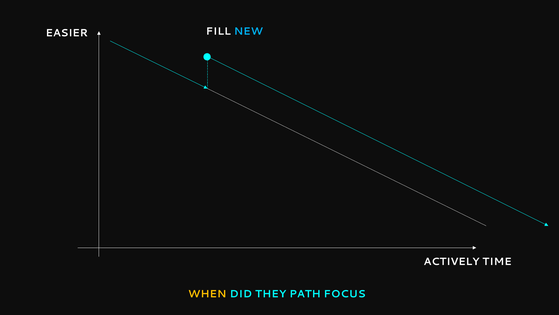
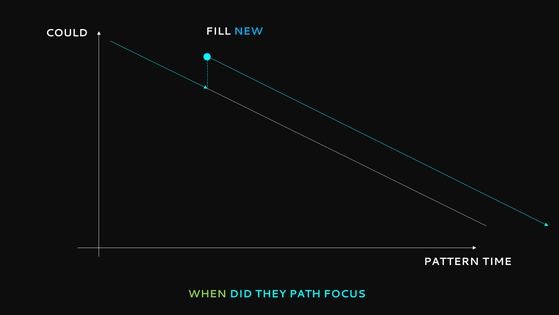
EASIER: EASIER -> COULD
ACTIVELY: ACTIVELY -> PATTERN
WHEN colour: yellow -> light green
